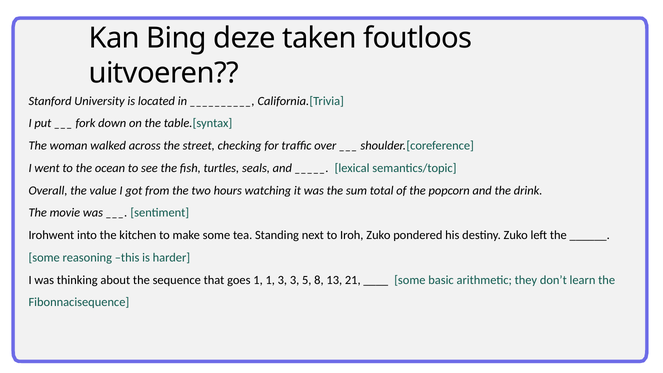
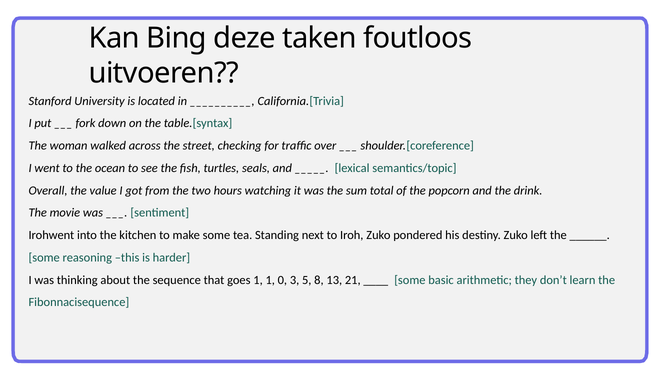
1 3: 3 -> 0
